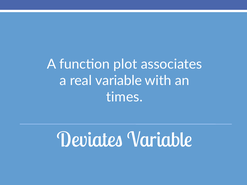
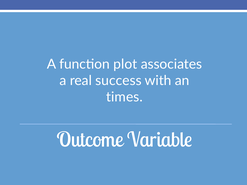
real variable: variable -> success
Deviates: Deviates -> Outcome
